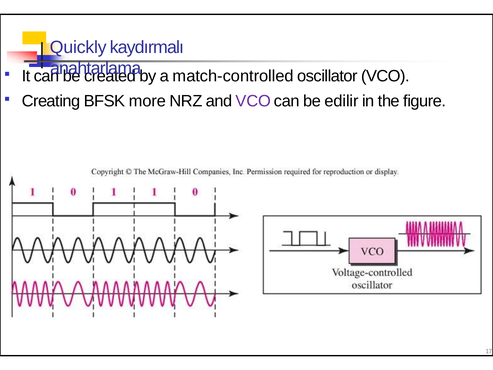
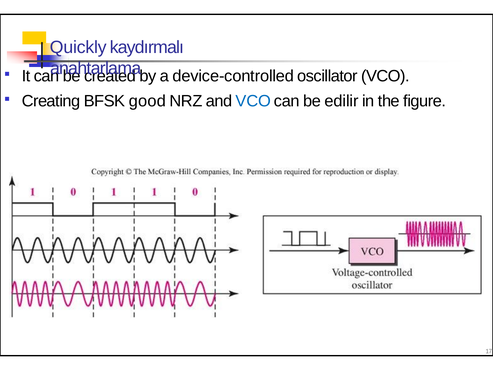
match-controlled: match-controlled -> device-controlled
more: more -> good
VCO at (253, 101) colour: purple -> blue
